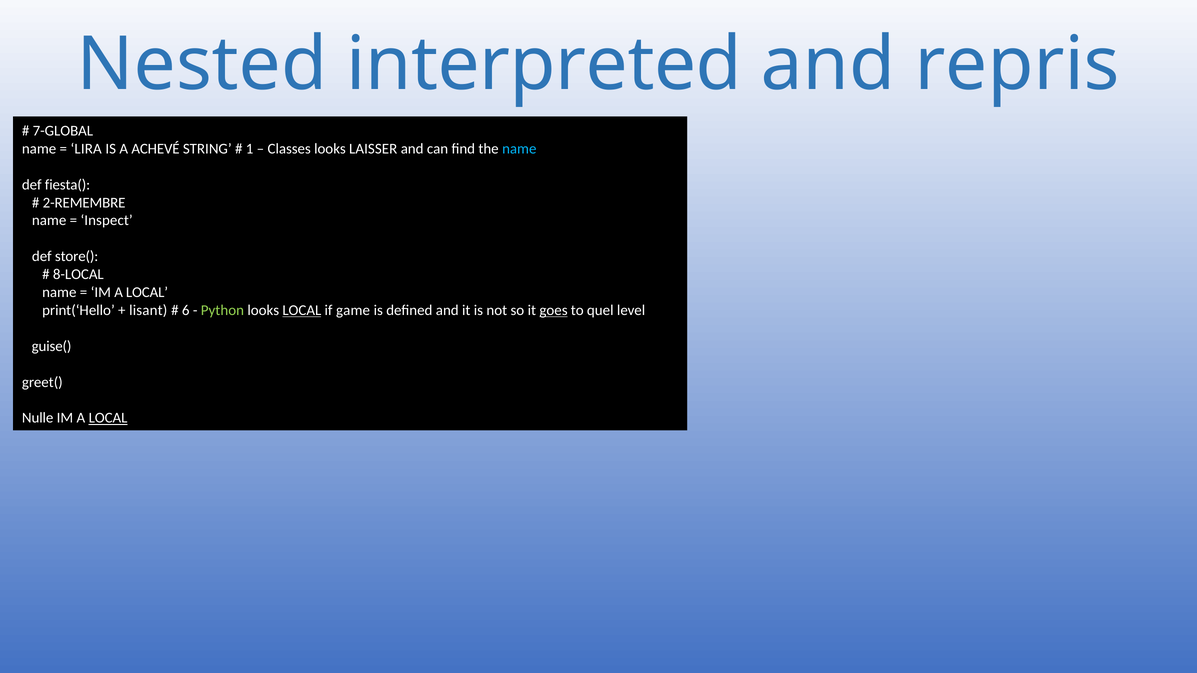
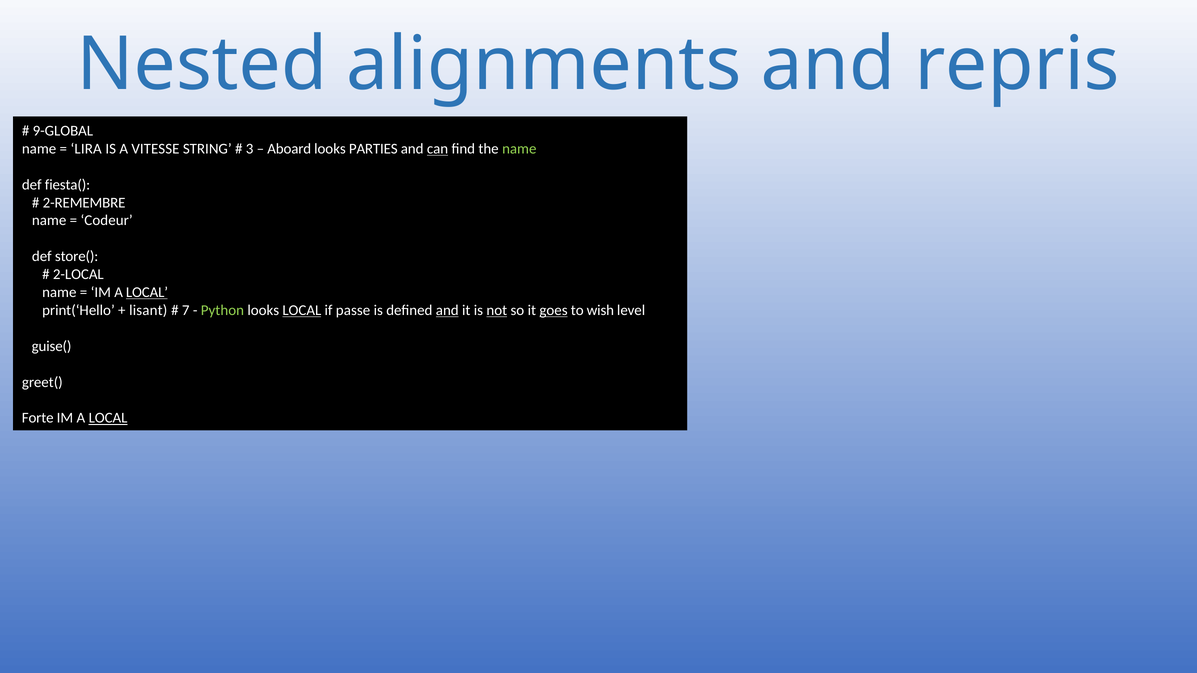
interpreted: interpreted -> alignments
7-GLOBAL: 7-GLOBAL -> 9-GLOBAL
ACHEVÉ: ACHEVÉ -> VITESSE
1: 1 -> 3
Classes: Classes -> Aboard
LAISSER: LAISSER -> PARTIES
can underline: none -> present
name at (519, 149) colour: light blue -> light green
Inspect: Inspect -> Codeur
8-LOCAL: 8-LOCAL -> 2-LOCAL
LOCAL at (147, 292) underline: none -> present
6: 6 -> 7
game: game -> passe
and at (447, 310) underline: none -> present
not underline: none -> present
quel: quel -> wish
Nulle: Nulle -> Forte
